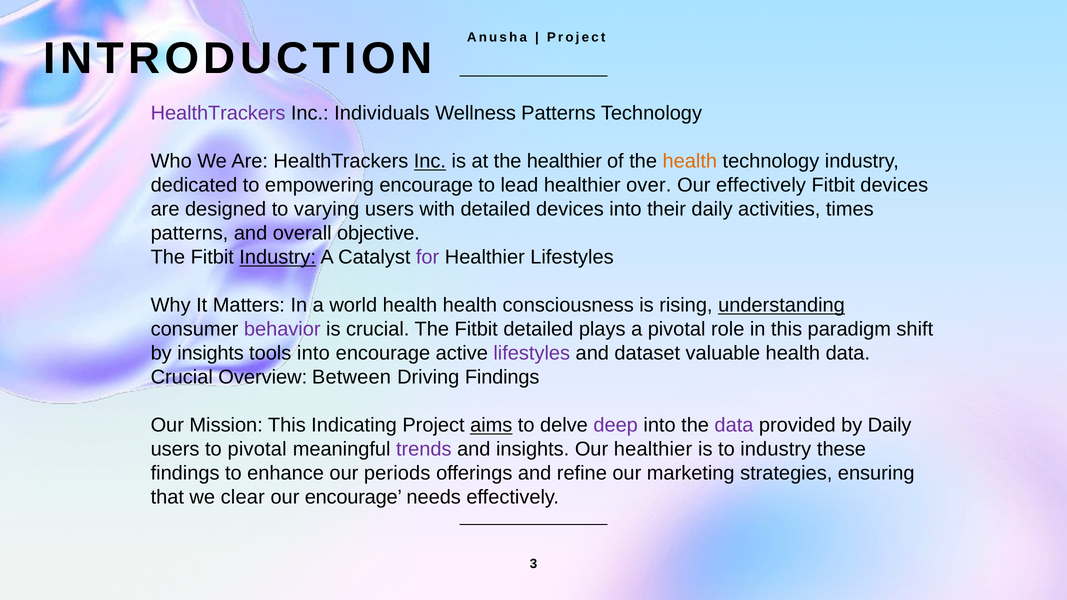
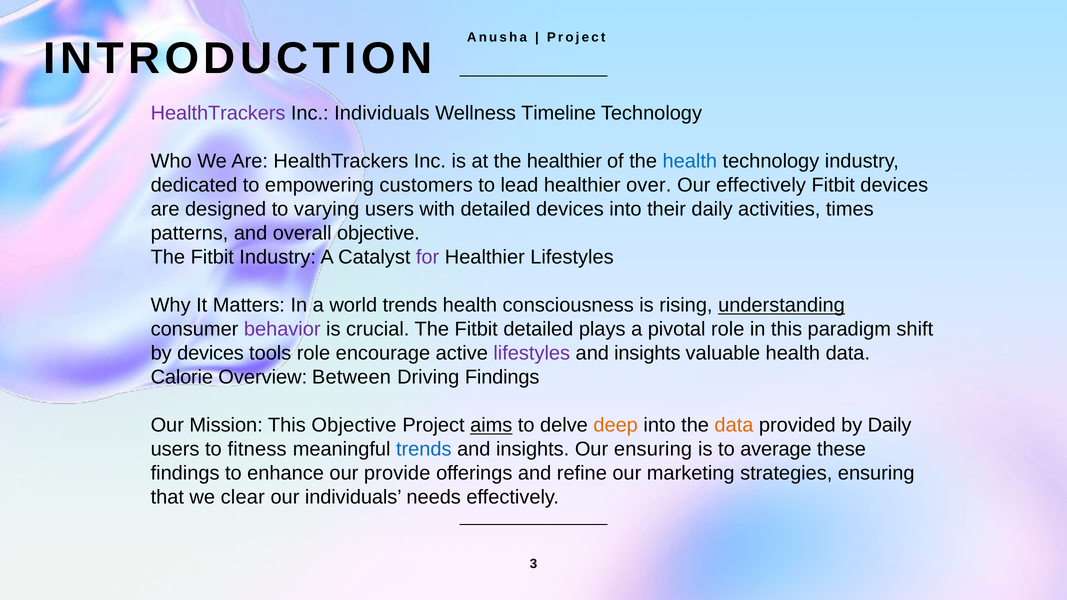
Wellness Patterns: Patterns -> Timeline
Inc at (430, 161) underline: present -> none
health at (690, 161) colour: orange -> blue
empowering encourage: encourage -> customers
Industry at (278, 257) underline: present -> none
world health: health -> trends
by insights: insights -> devices
tools into: into -> role
dataset at (647, 353): dataset -> insights
Crucial at (182, 377): Crucial -> Calorie
This Indicating: Indicating -> Objective
deep colour: purple -> orange
data at (734, 425) colour: purple -> orange
to pivotal: pivotal -> fitness
trends at (424, 449) colour: purple -> blue
Our healthier: healthier -> ensuring
to industry: industry -> average
periods: periods -> provide
our encourage: encourage -> individuals
